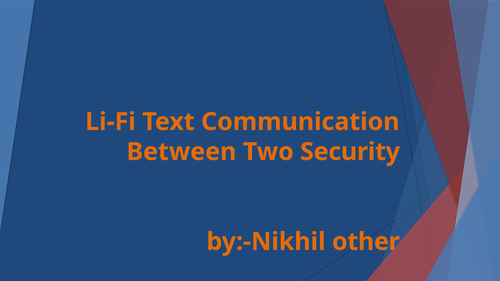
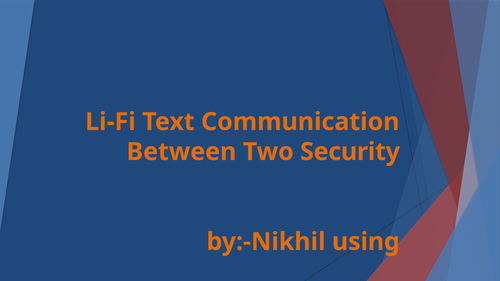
other: other -> using
